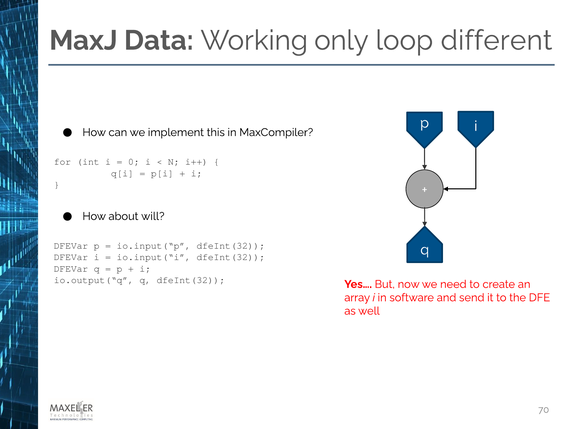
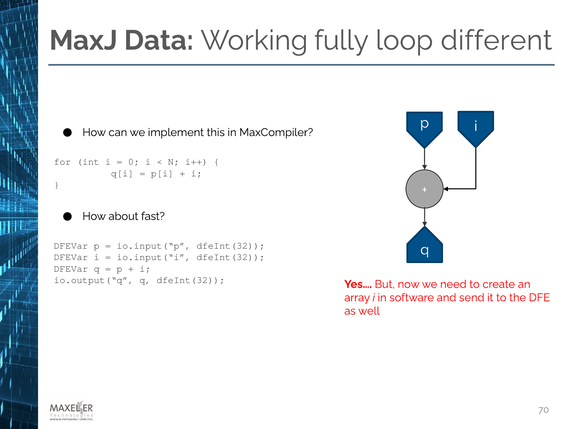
only: only -> fully
will: will -> fast
